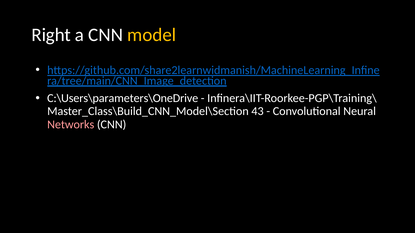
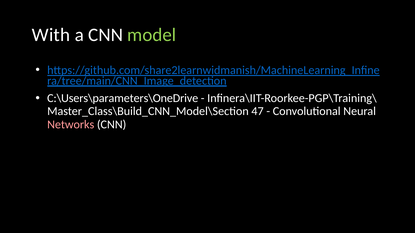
Right: Right -> With
model colour: yellow -> light green
43: 43 -> 47
